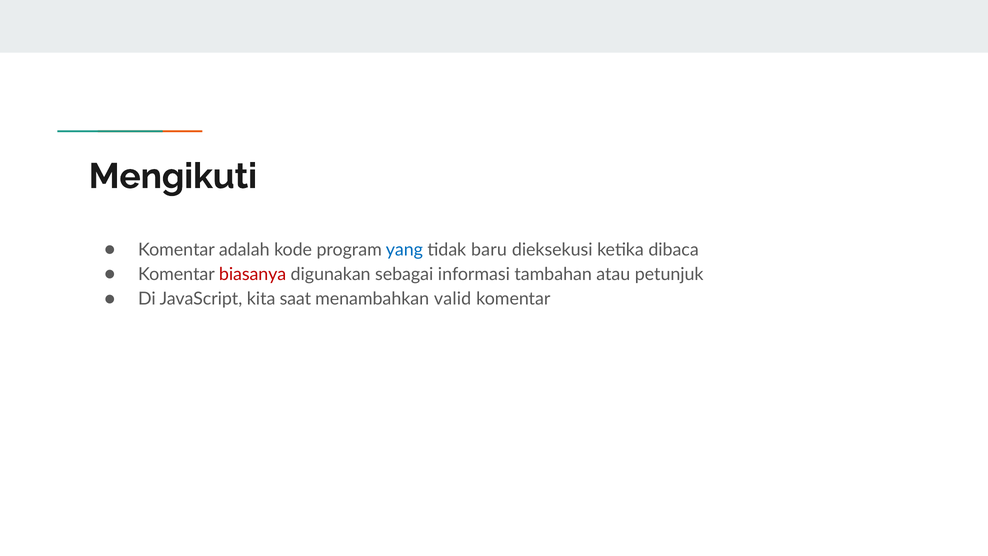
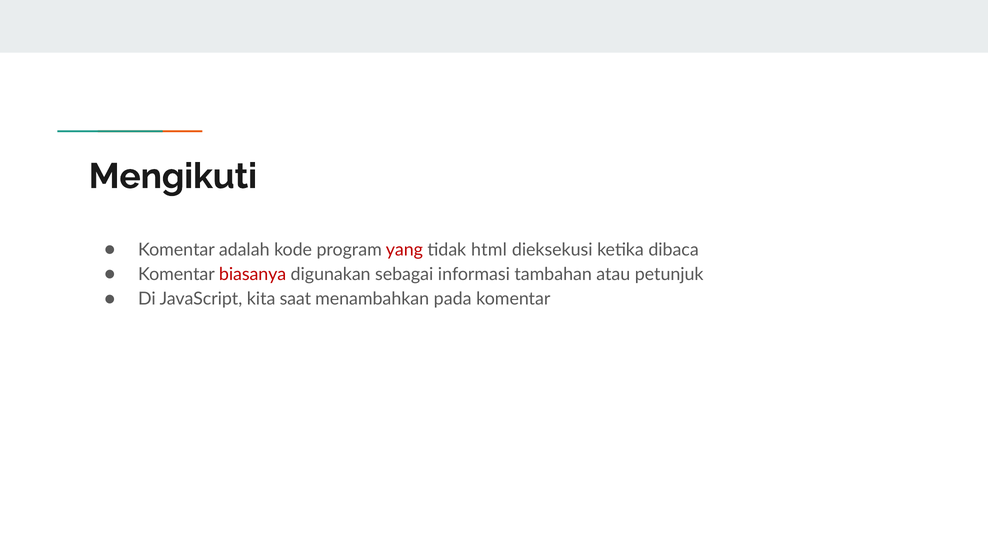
yang colour: blue -> red
baru: baru -> html
valid: valid -> pada
